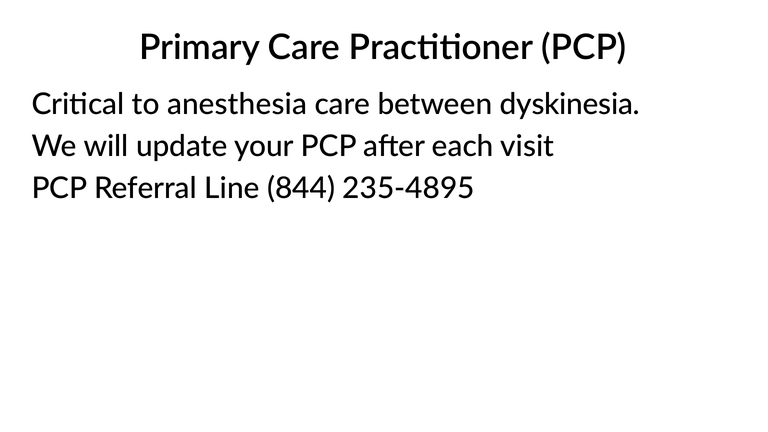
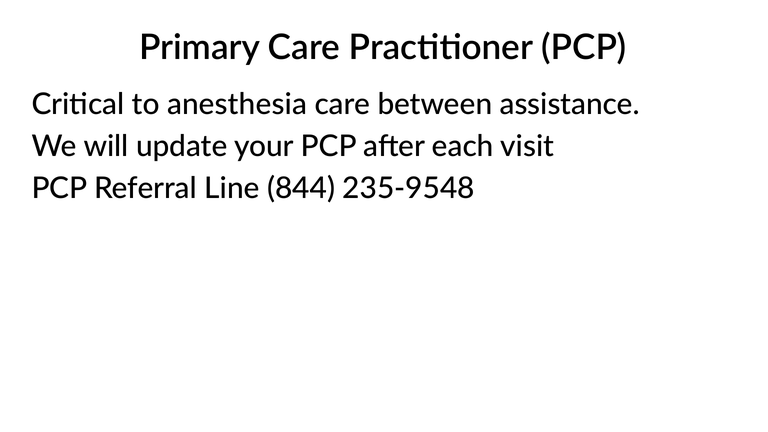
dyskinesia: dyskinesia -> assistance
235-4895: 235-4895 -> 235-9548
